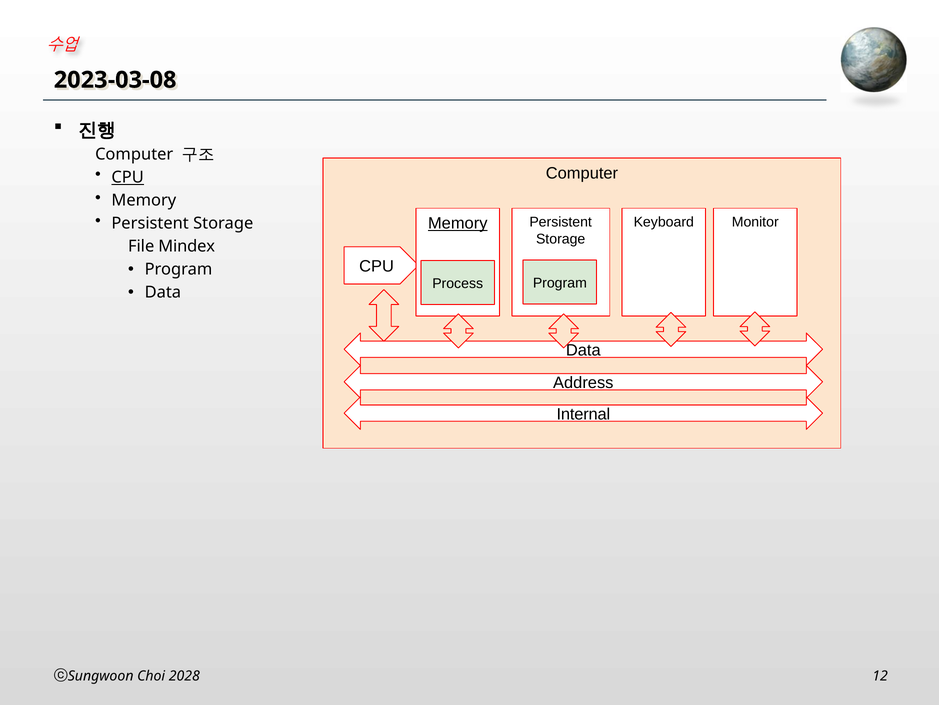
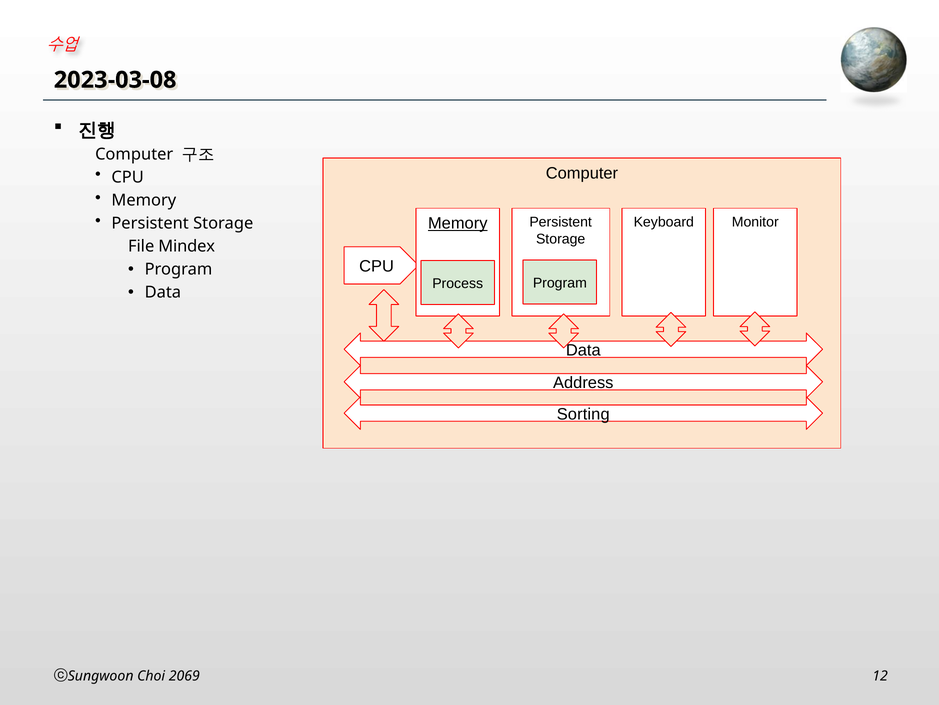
CPU at (128, 177) underline: present -> none
Internal: Internal -> Sorting
2028: 2028 -> 2069
